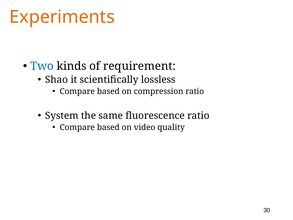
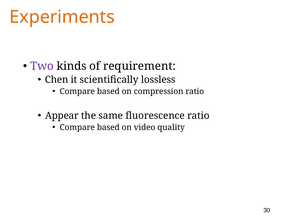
Two colour: blue -> purple
Shao: Shao -> Chen
System: System -> Appear
